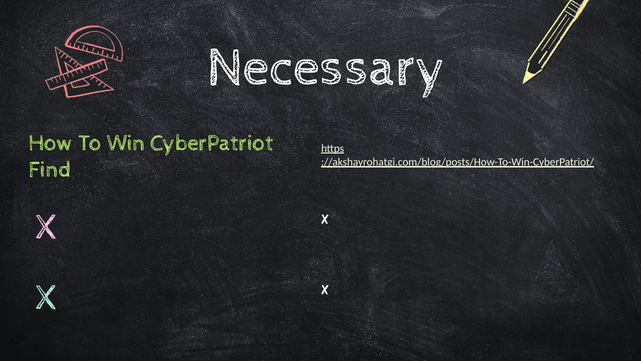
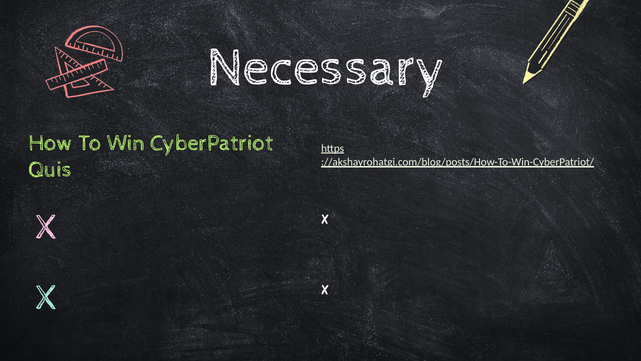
Find: Find -> Quis
